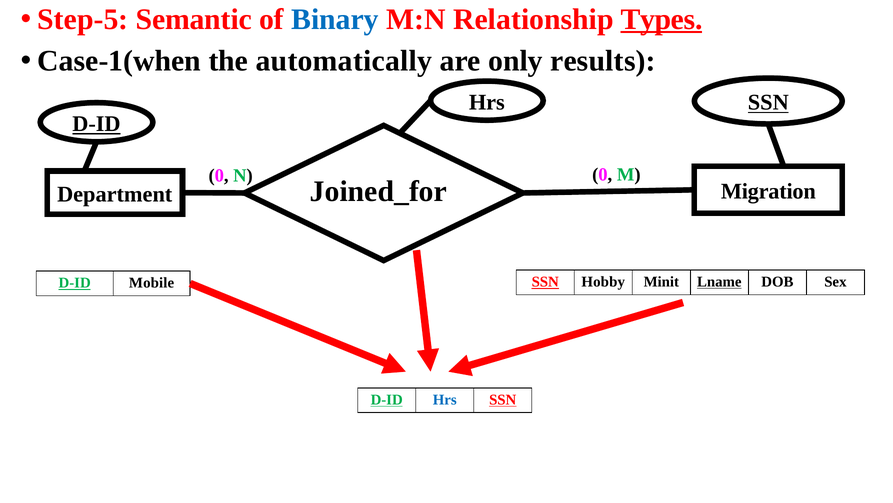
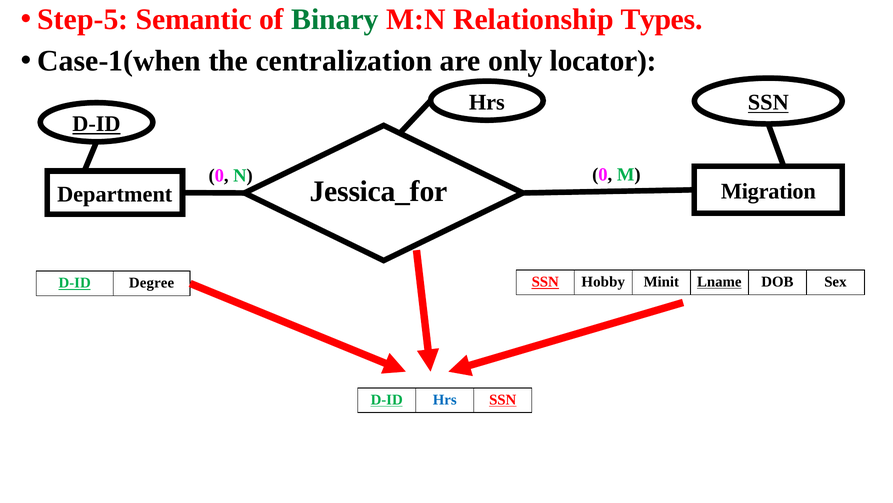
Binary colour: blue -> green
Types underline: present -> none
automatically: automatically -> centralization
results: results -> locator
Joined_for: Joined_for -> Jessica_for
Mobile: Mobile -> Degree
